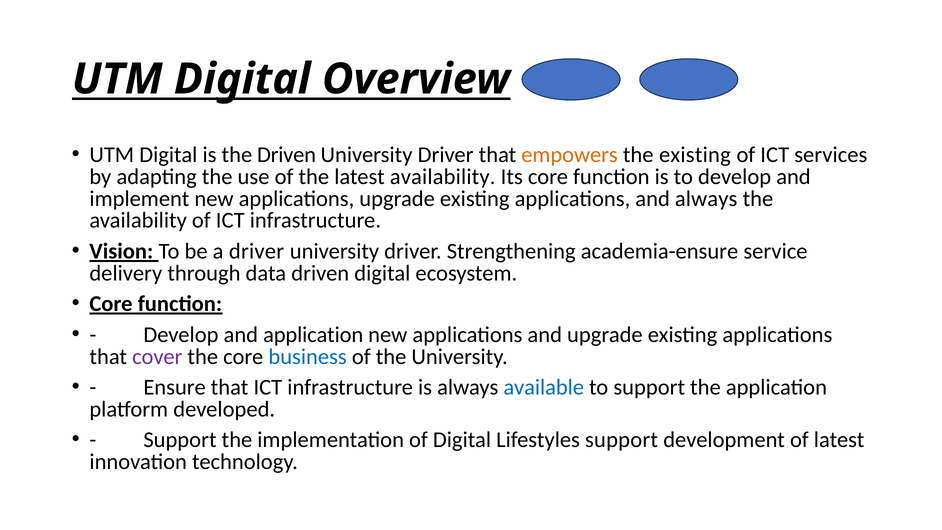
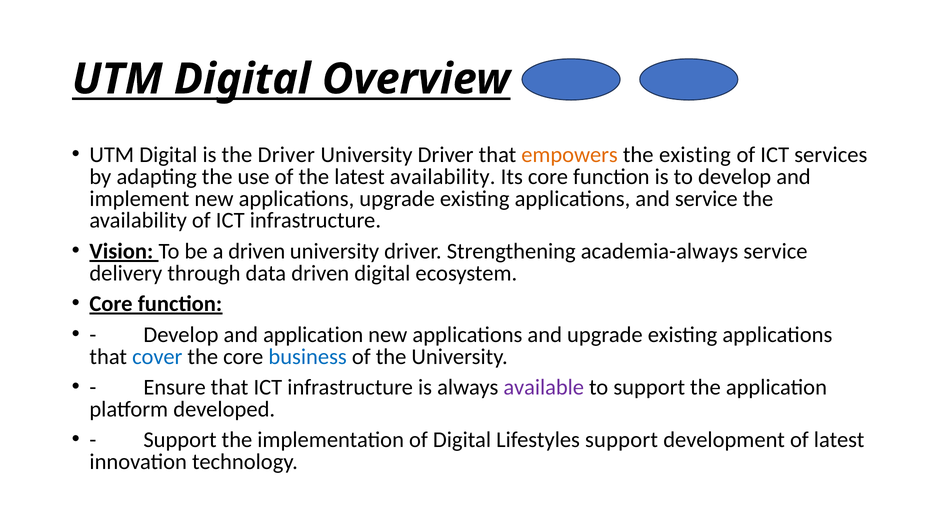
the Driven: Driven -> Driver
and always: always -> service
a driver: driver -> driven
academia-ensure: academia-ensure -> academia-always
cover colour: purple -> blue
available colour: blue -> purple
